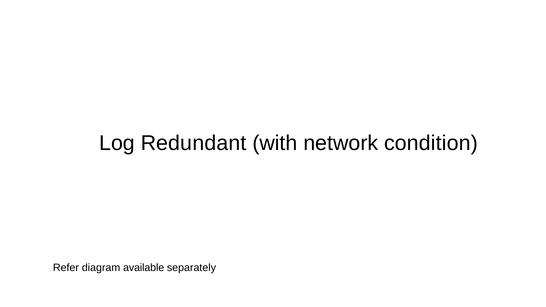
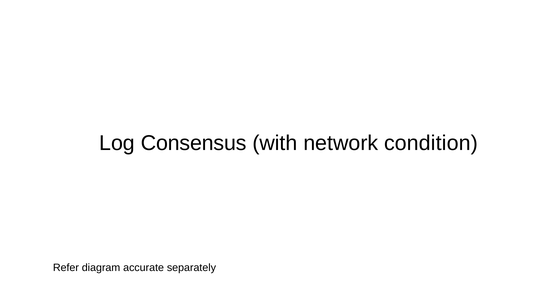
Redundant: Redundant -> Consensus
available: available -> accurate
